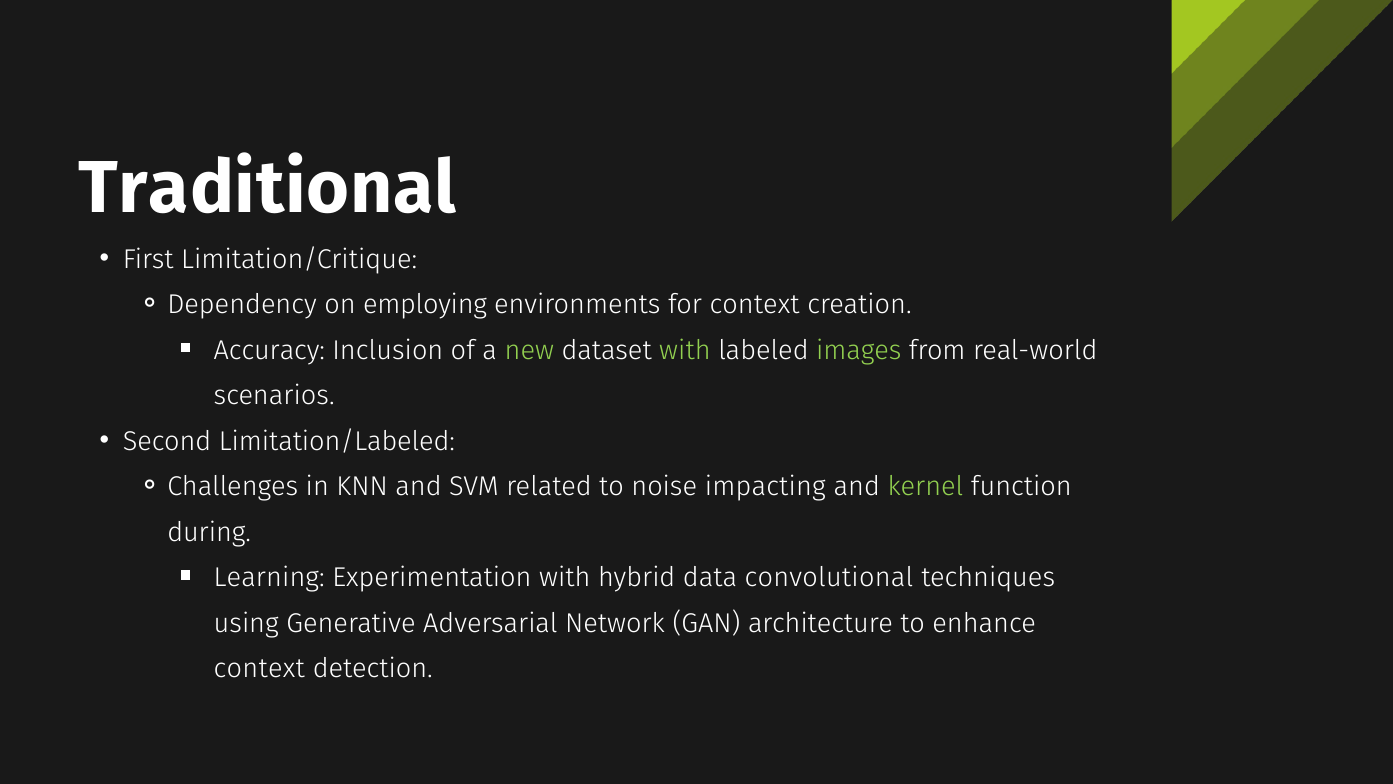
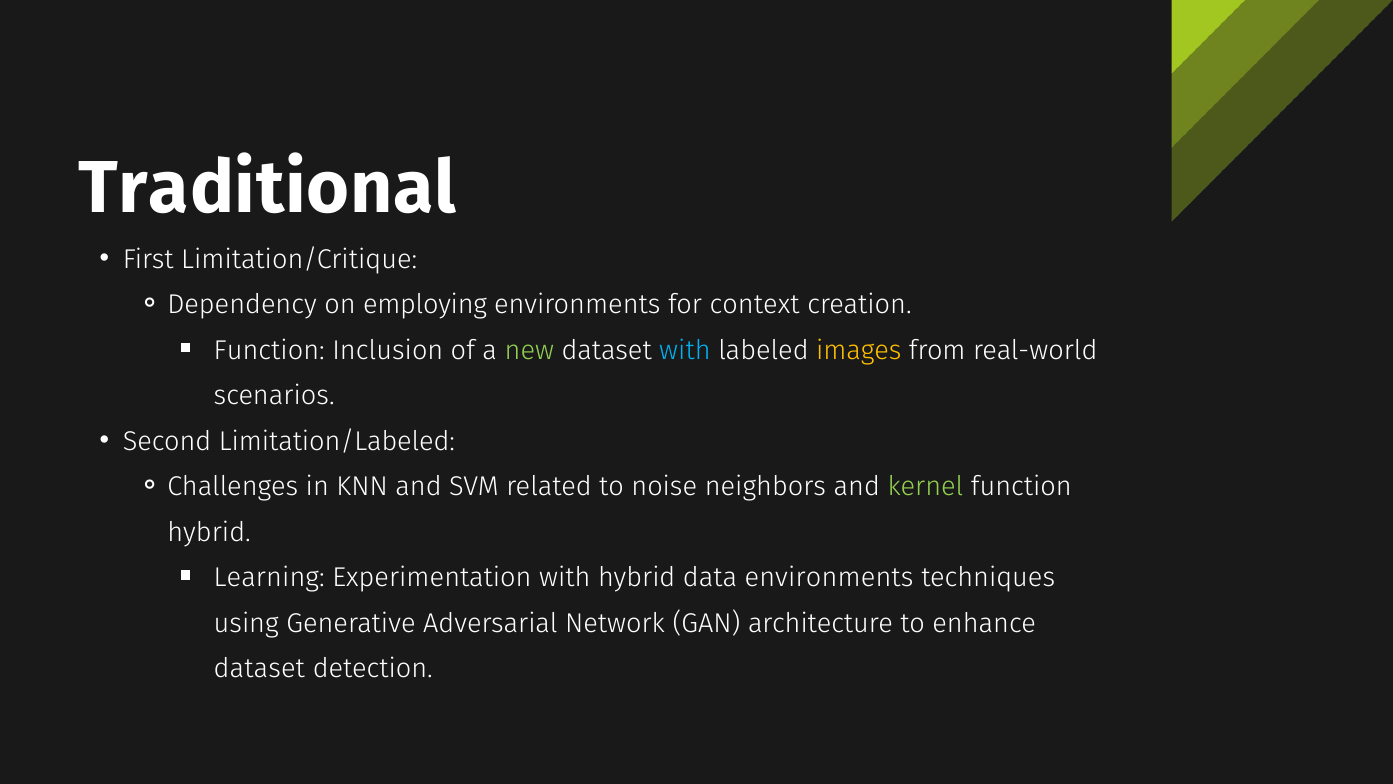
Accuracy at (269, 350): Accuracy -> Function
with at (685, 350) colour: light green -> light blue
images colour: light green -> yellow
impacting: impacting -> neighbors
during at (209, 532): during -> hybrid
data convolutional: convolutional -> environments
context at (259, 669): context -> dataset
